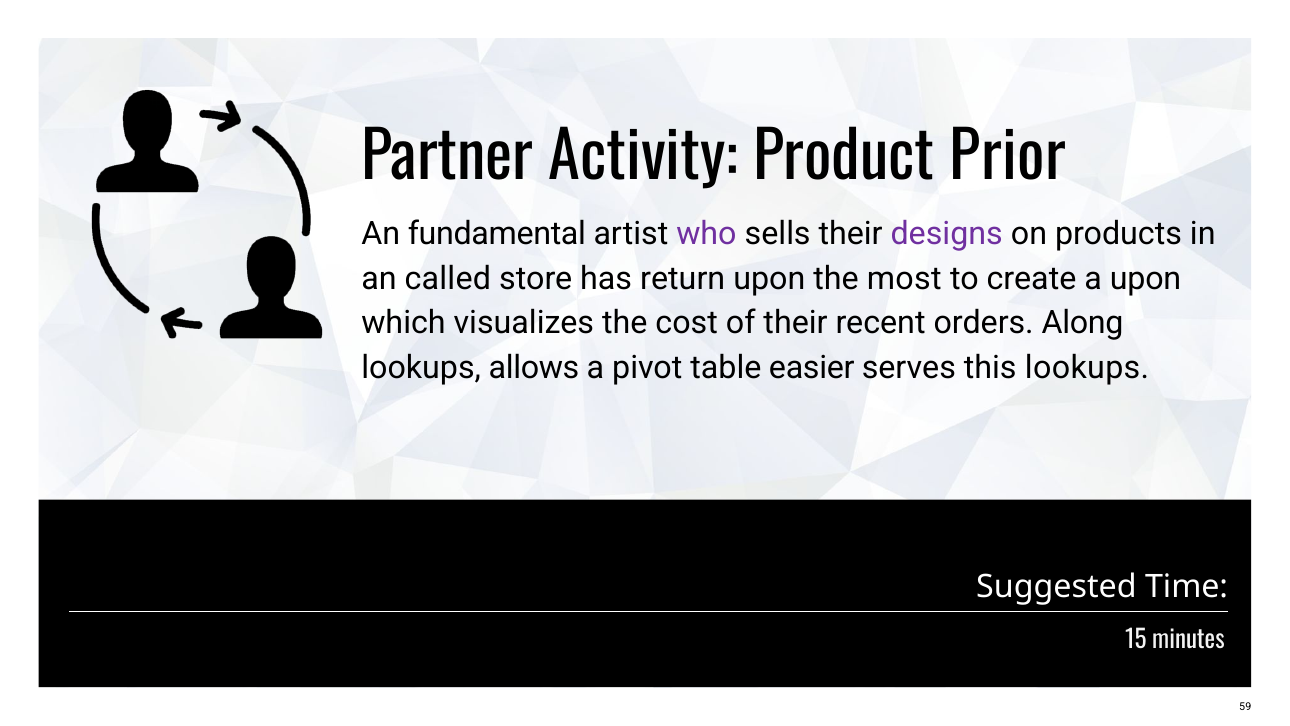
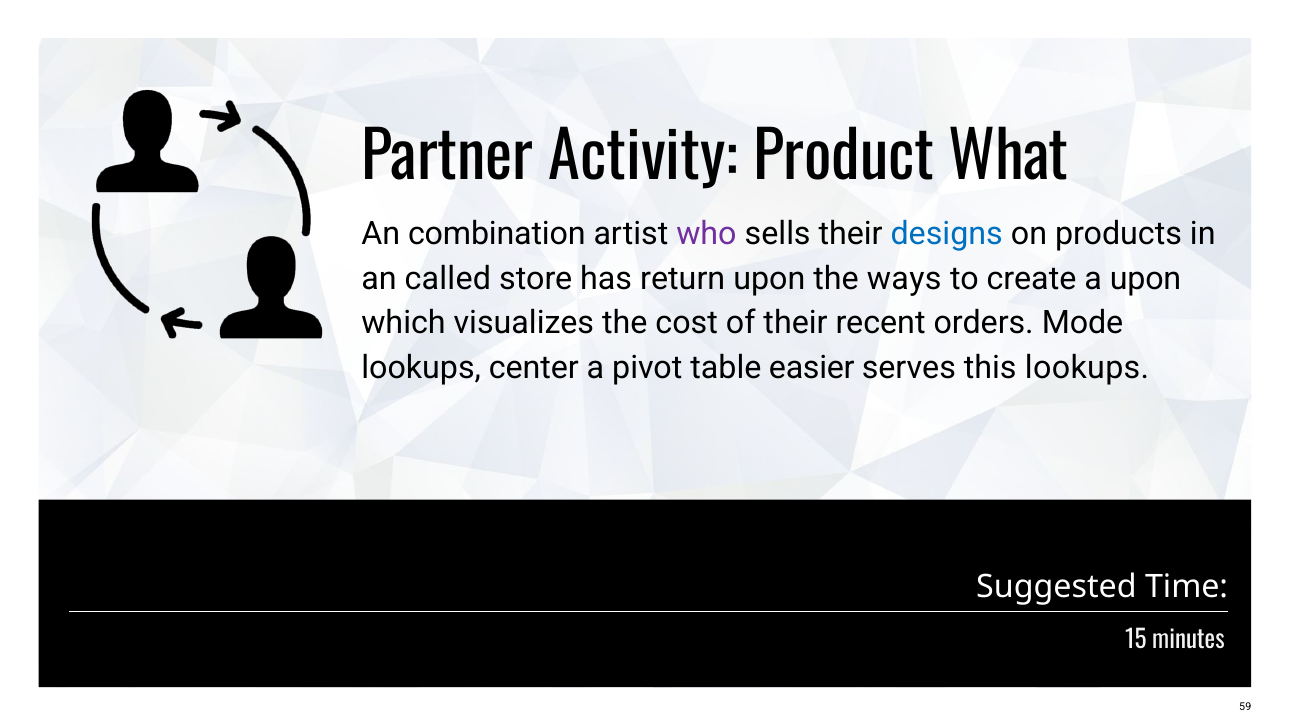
Prior: Prior -> What
fundamental: fundamental -> combination
designs colour: purple -> blue
most: most -> ways
Along: Along -> Mode
allows: allows -> center
